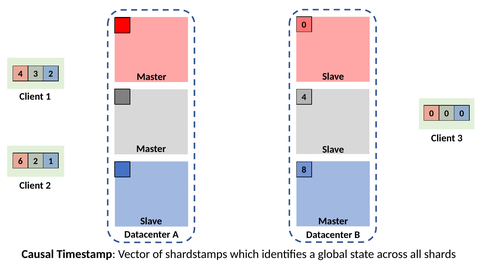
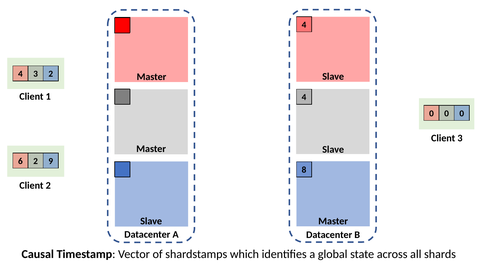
0 at (304, 25): 0 -> 4
2 1: 1 -> 9
